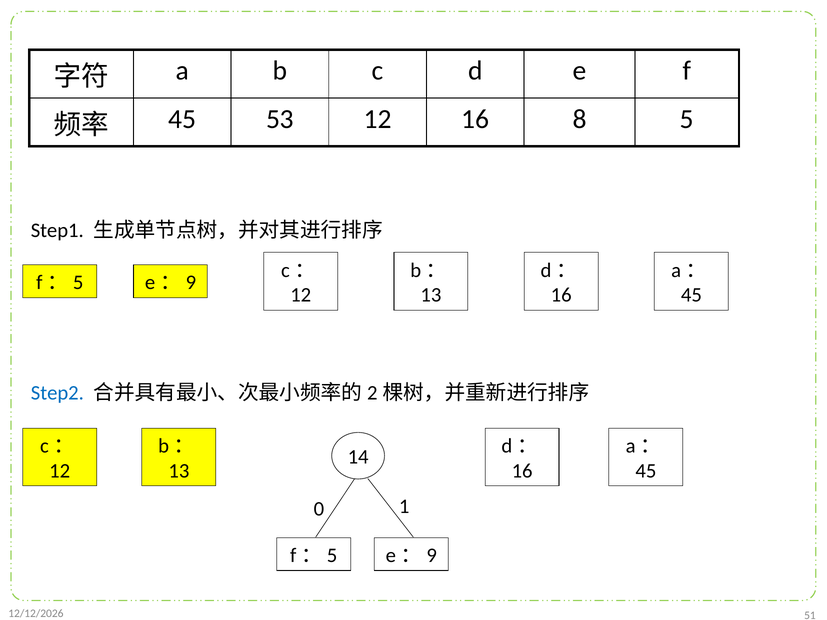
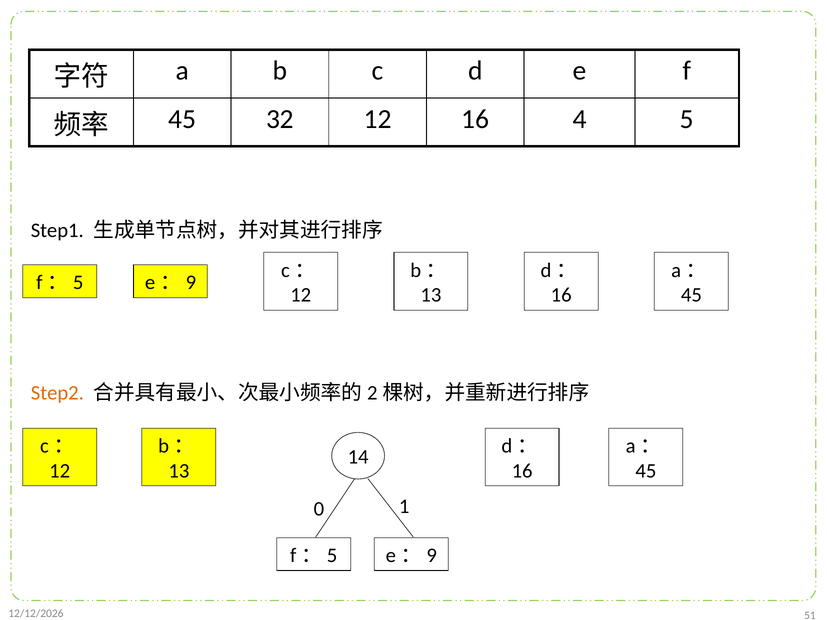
53: 53 -> 32
8: 8 -> 4
Step2 colour: blue -> orange
